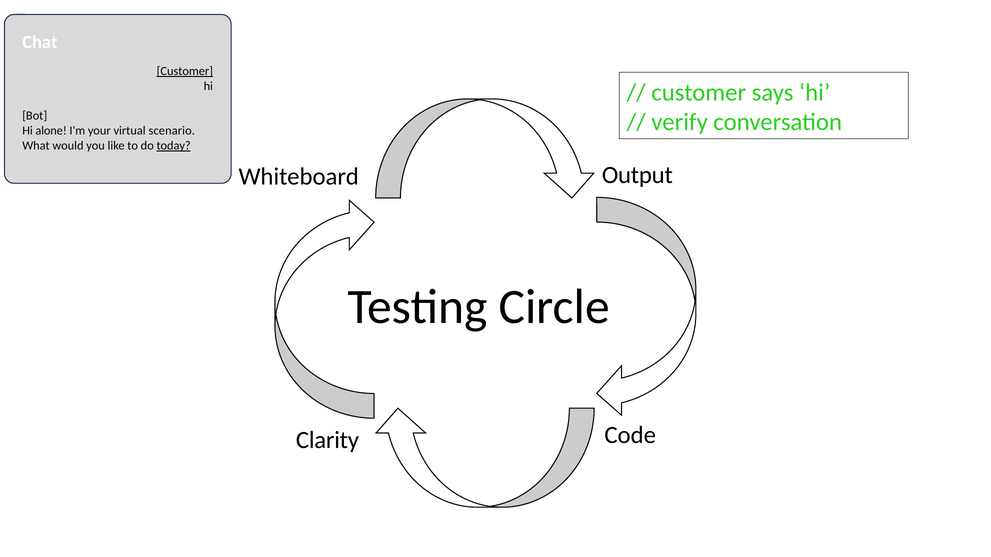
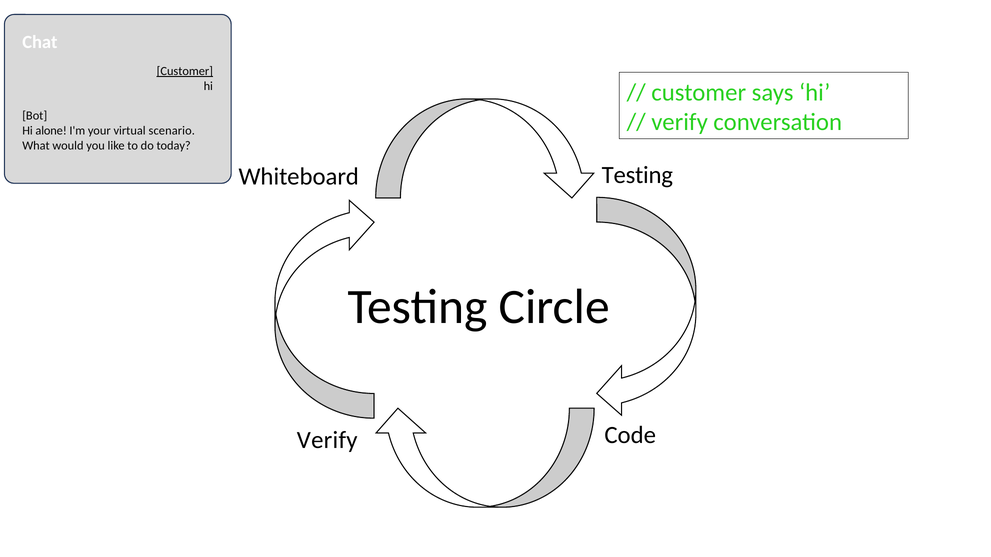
today underline: present -> none
Output at (637, 175): Output -> Testing
Clarity at (327, 440): Clarity -> Verify
